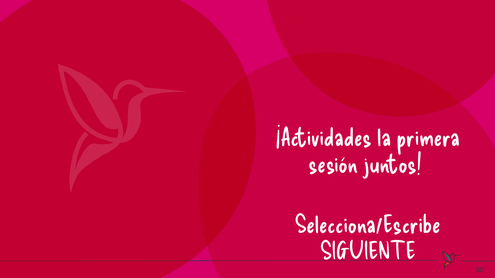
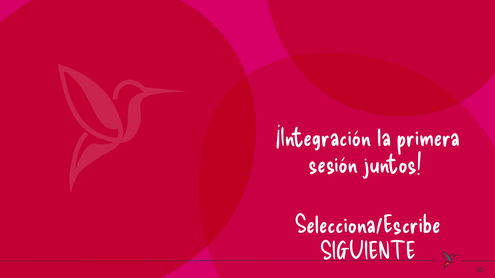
¡Actividades: ¡Actividades -> ¡Integración
